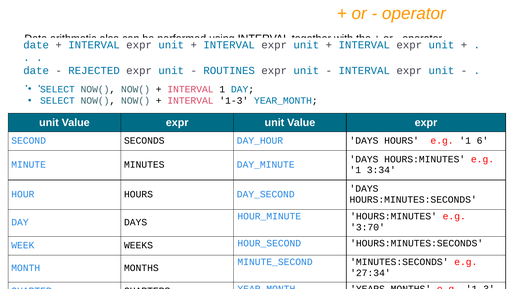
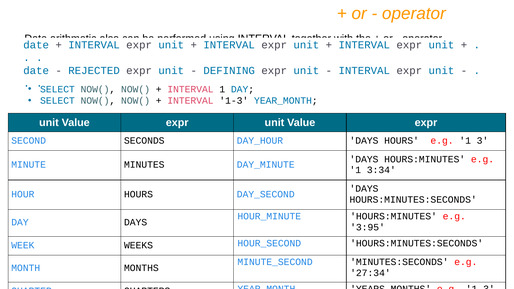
ROUTINES: ROUTINES -> DEFINING
6: 6 -> 3
3:70: 3:70 -> 3:95
